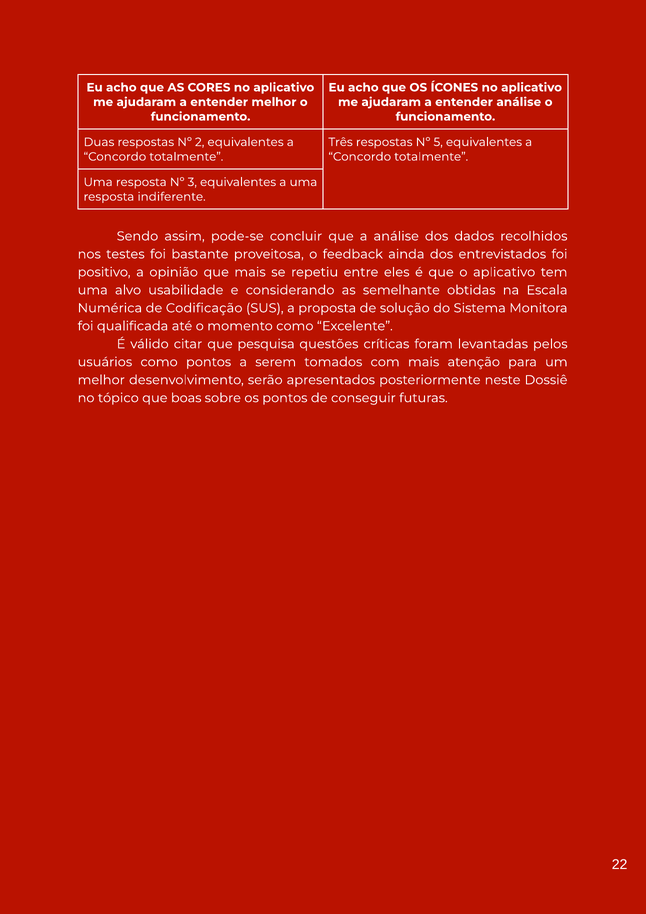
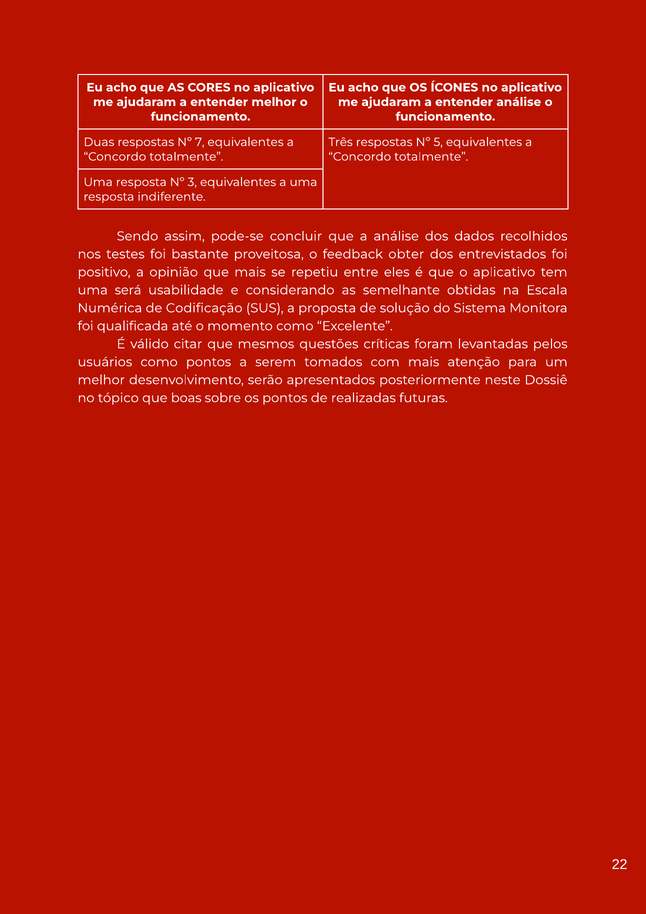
2: 2 -> 7
ainda: ainda -> obter
alvo: alvo -> será
pesquisa: pesquisa -> mesmos
conseguir: conseguir -> realizadas
